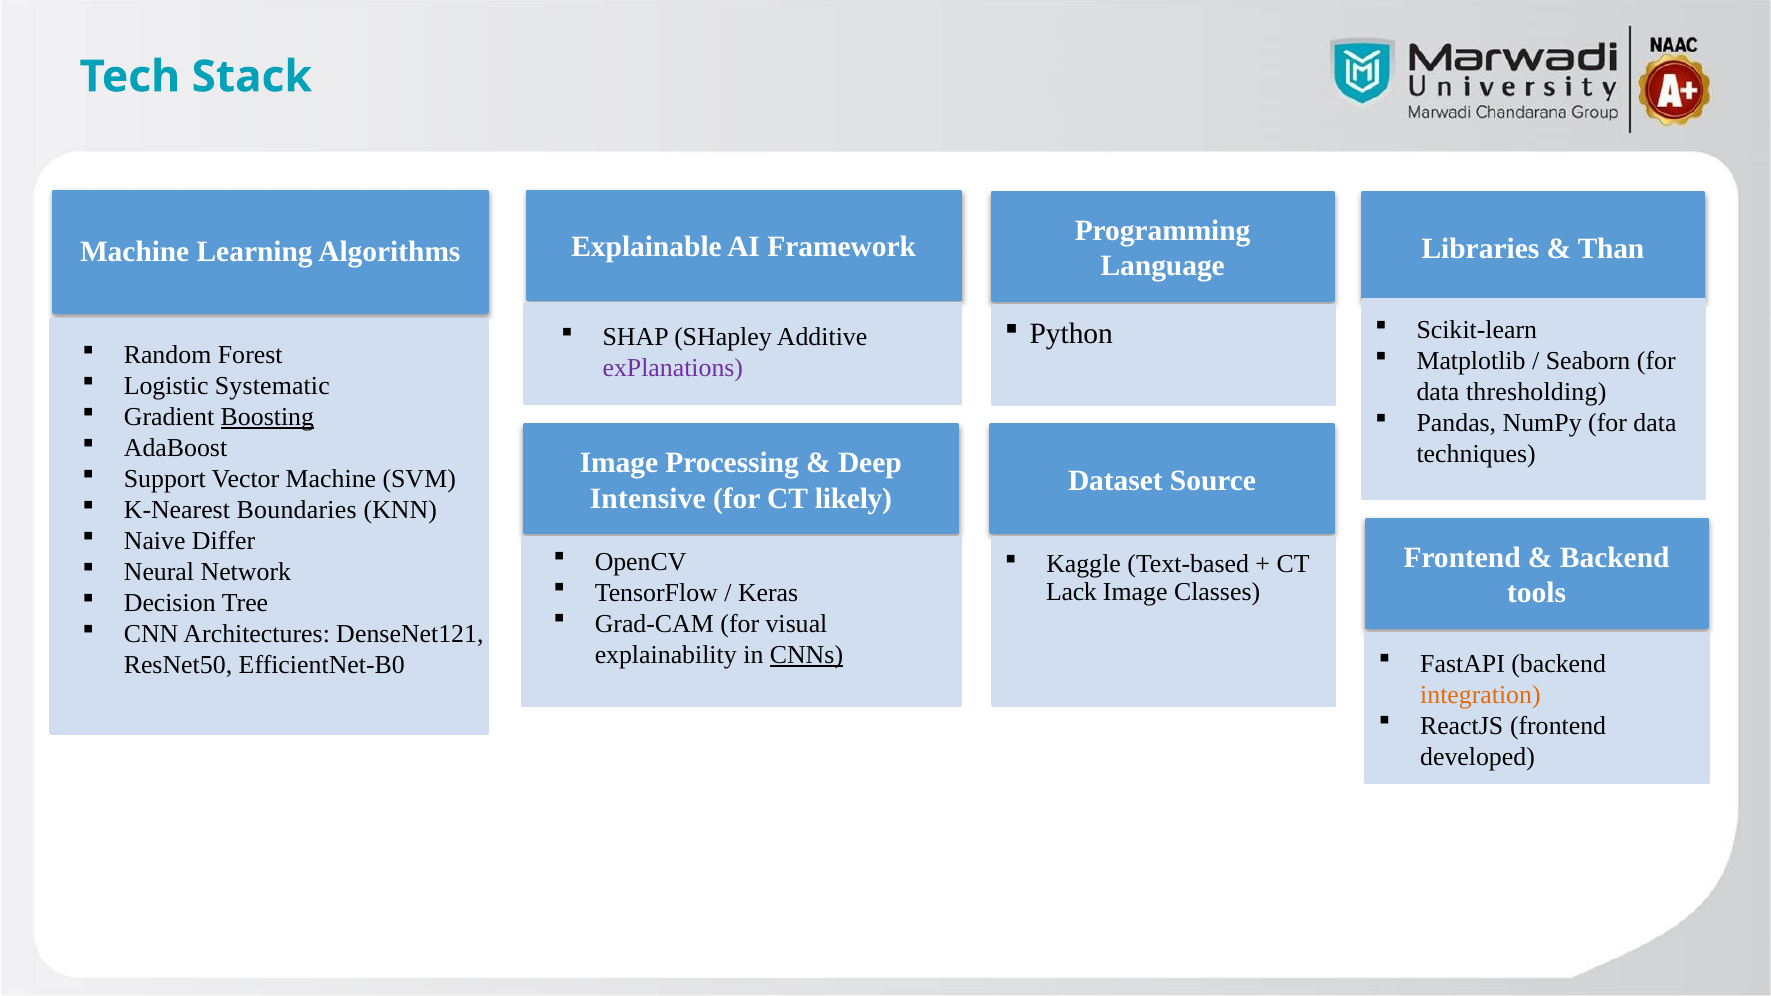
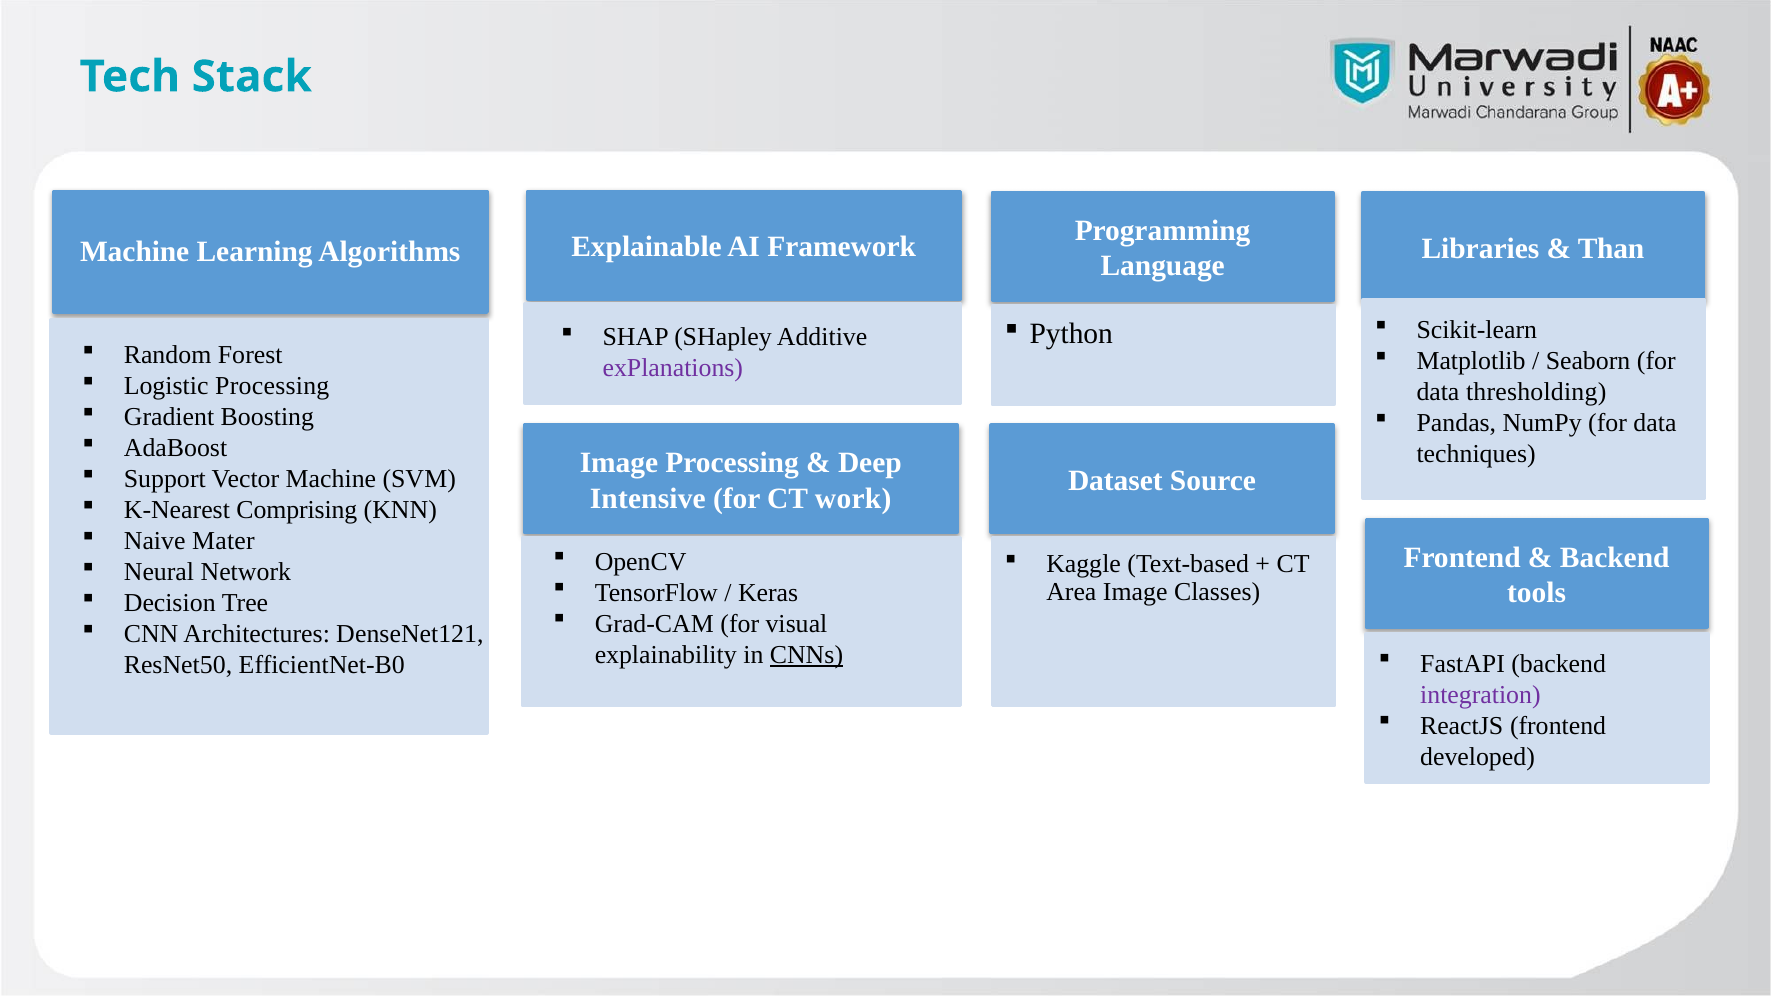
Logistic Systematic: Systematic -> Processing
Boosting underline: present -> none
likely: likely -> work
Boundaries: Boundaries -> Comprising
Differ: Differ -> Mater
Lack: Lack -> Area
integration colour: orange -> purple
